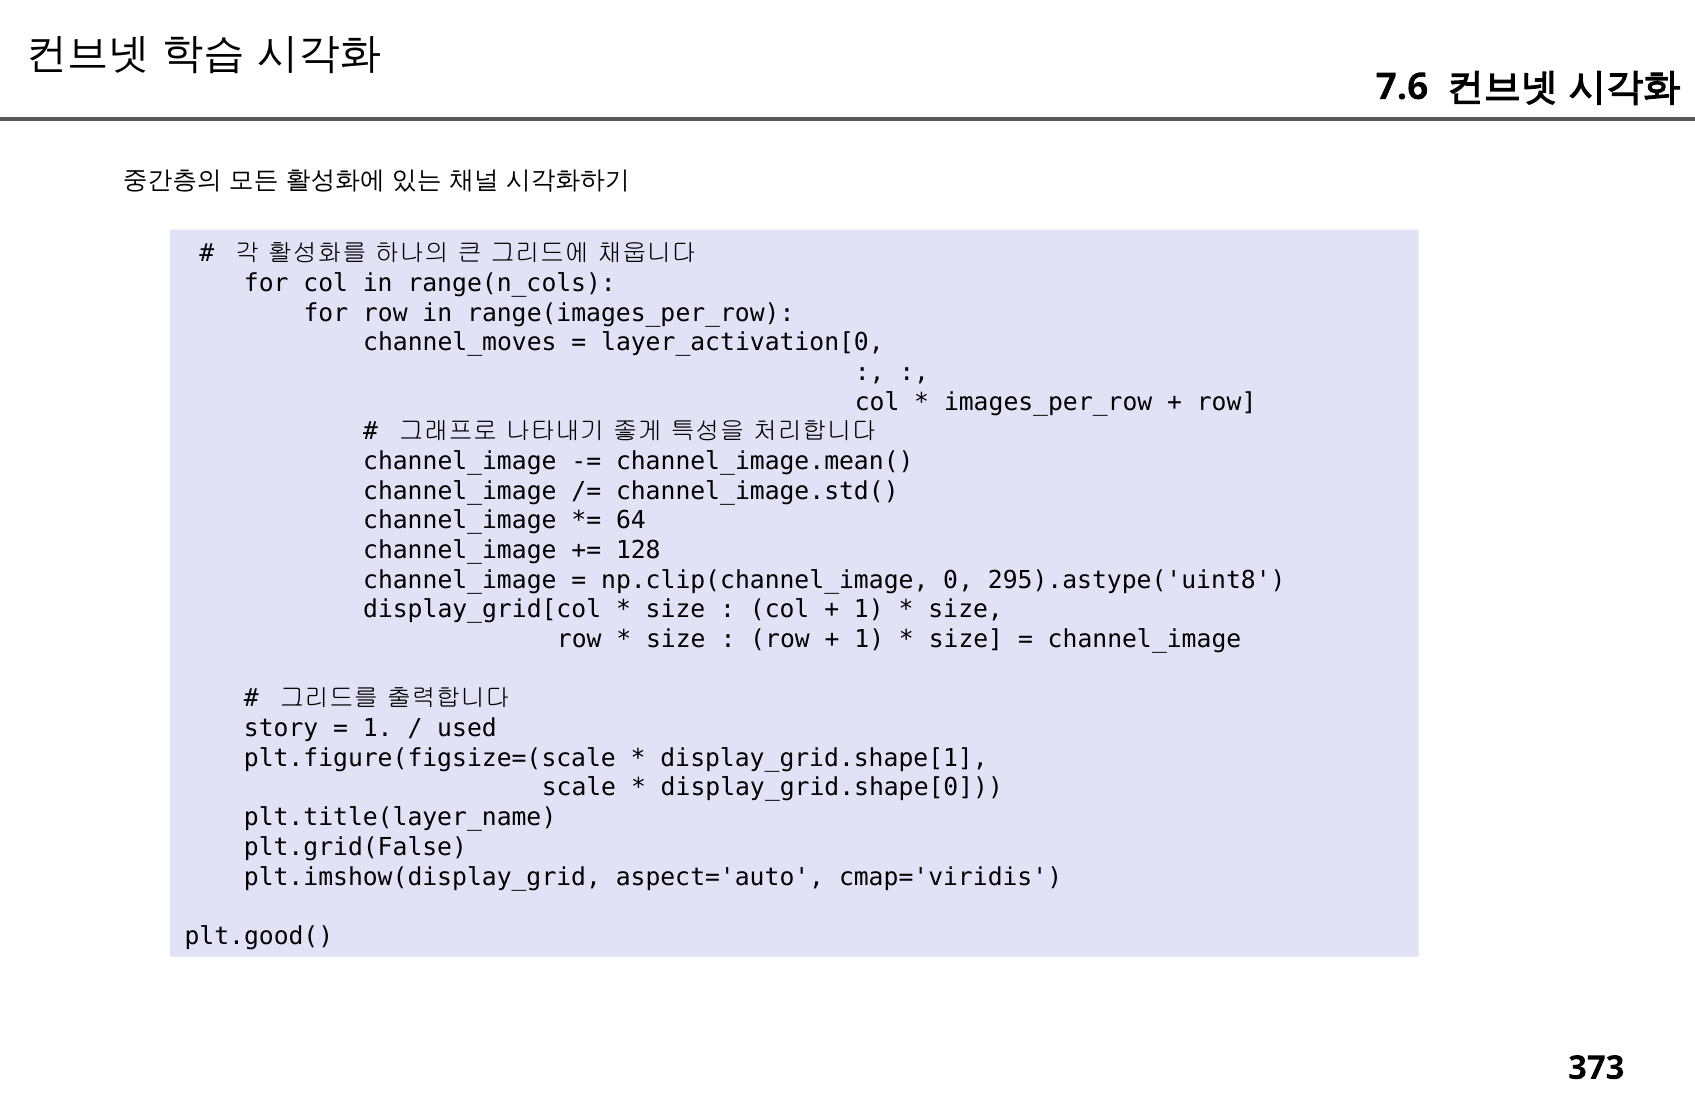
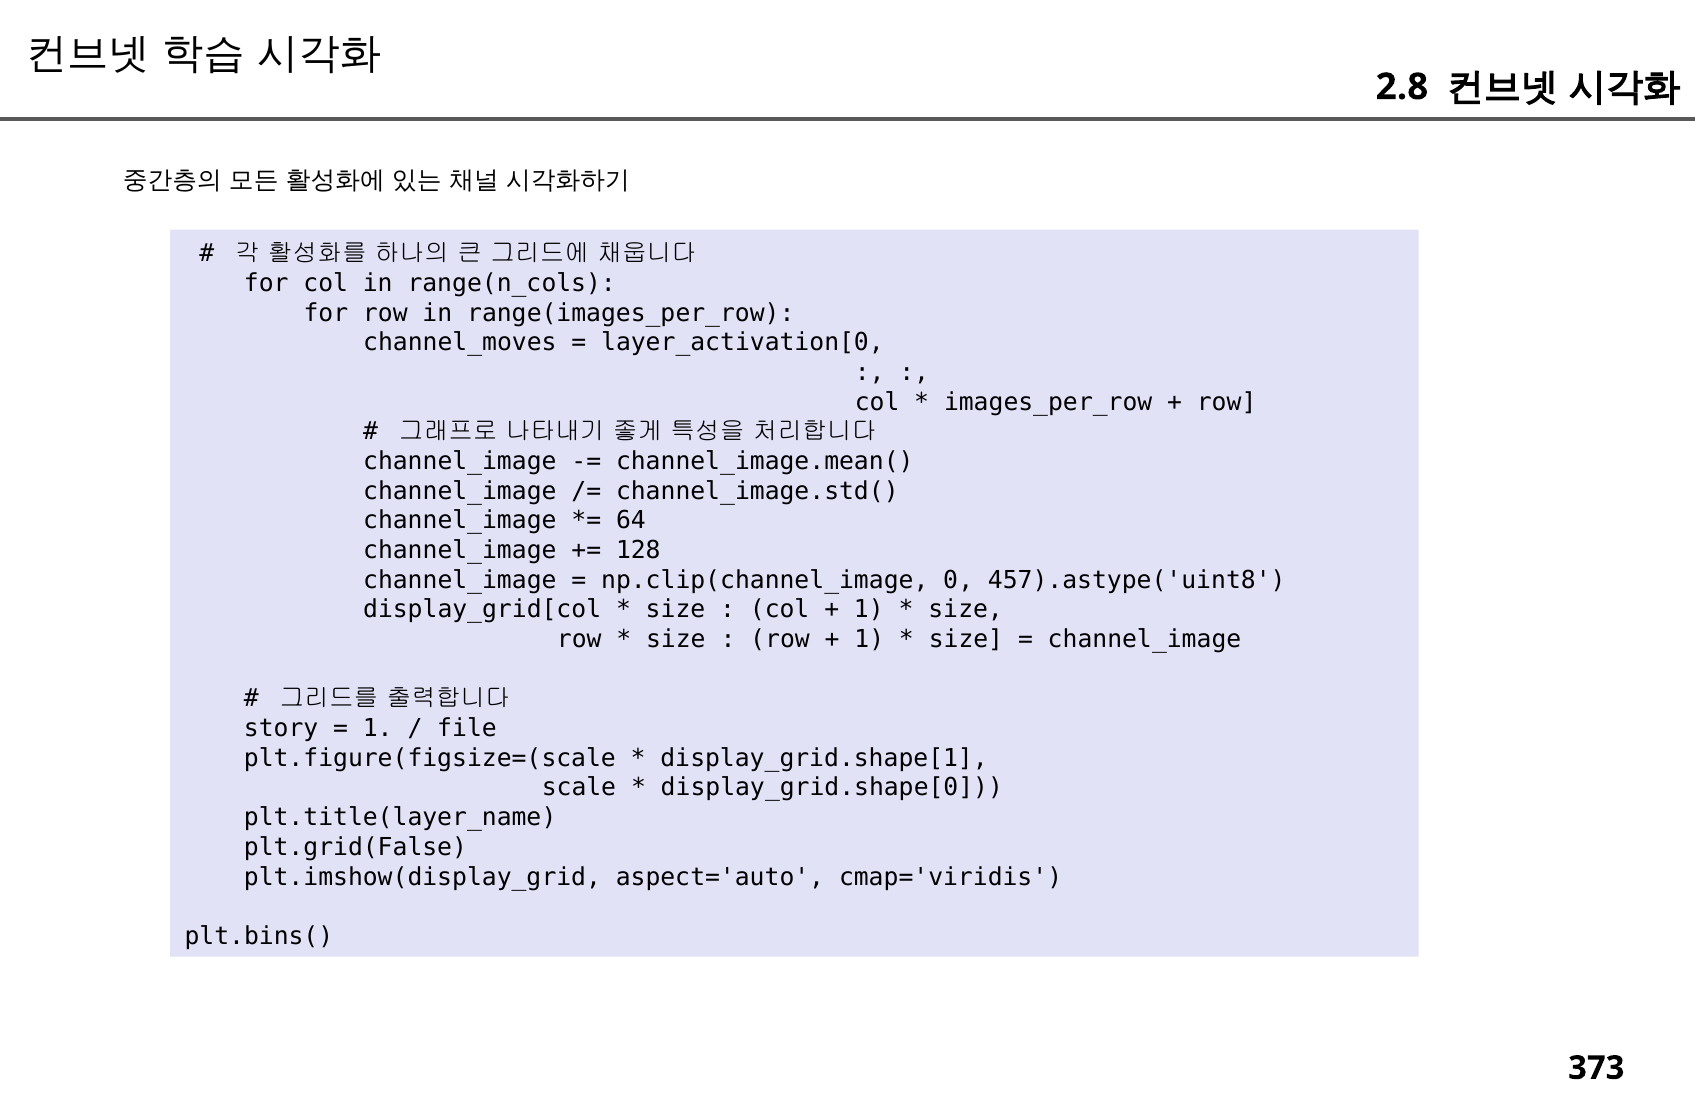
7.6: 7.6 -> 2.8
295).astype('uint8: 295).astype('uint8 -> 457).astype('uint8
used: used -> file
plt.good(: plt.good( -> plt.bins(
